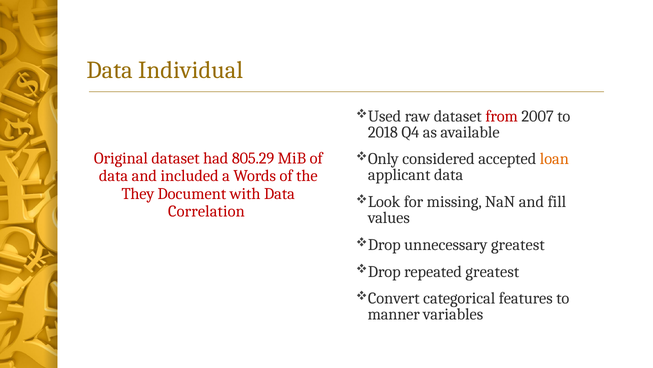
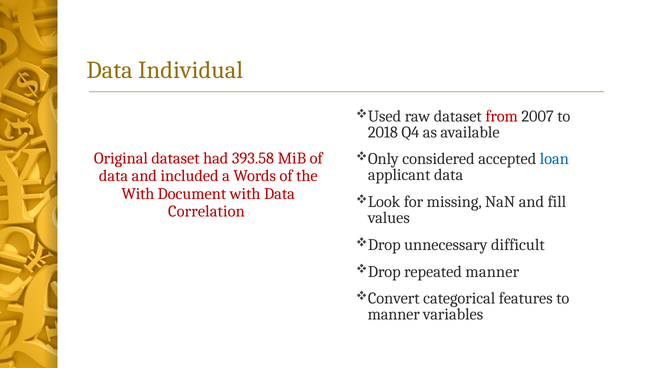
805.29: 805.29 -> 393.58
loan colour: orange -> blue
They at (138, 193): They -> With
unnecessary greatest: greatest -> difficult
repeated greatest: greatest -> manner
